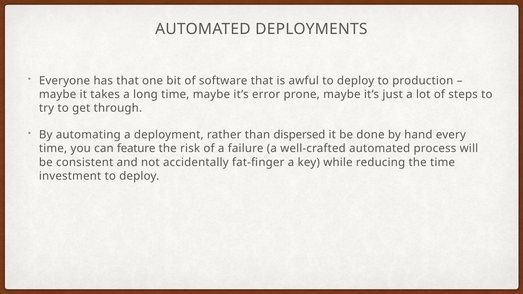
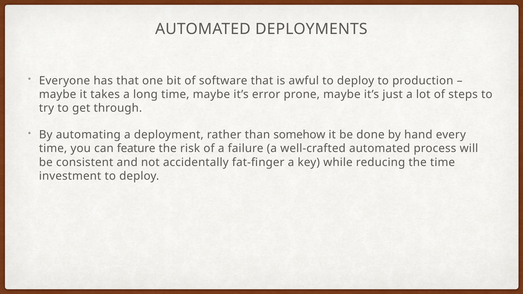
dispersed: dispersed -> somehow
